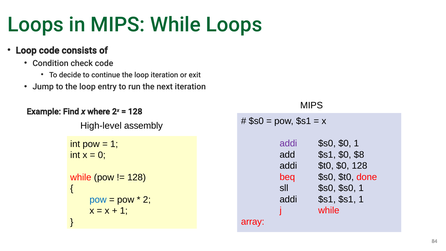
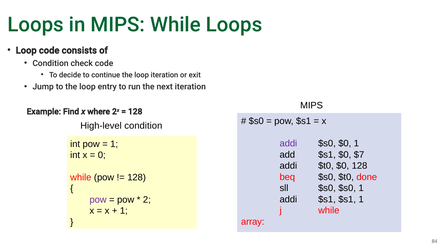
High-level assembly: assembly -> condition
$8: $8 -> $7
pow at (98, 200) colour: blue -> purple
